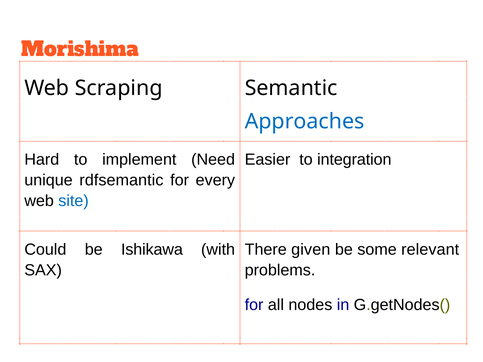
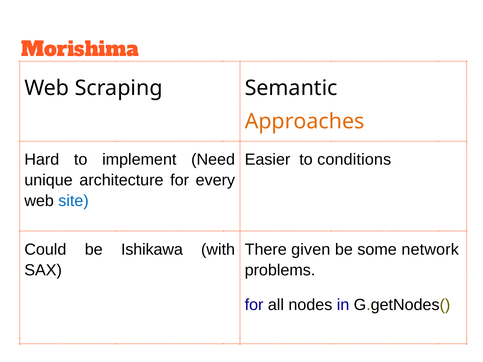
Approaches colour: blue -> orange
integration: integration -> conditions
rdfsemantic: rdfsemantic -> architecture
relevant: relevant -> network
